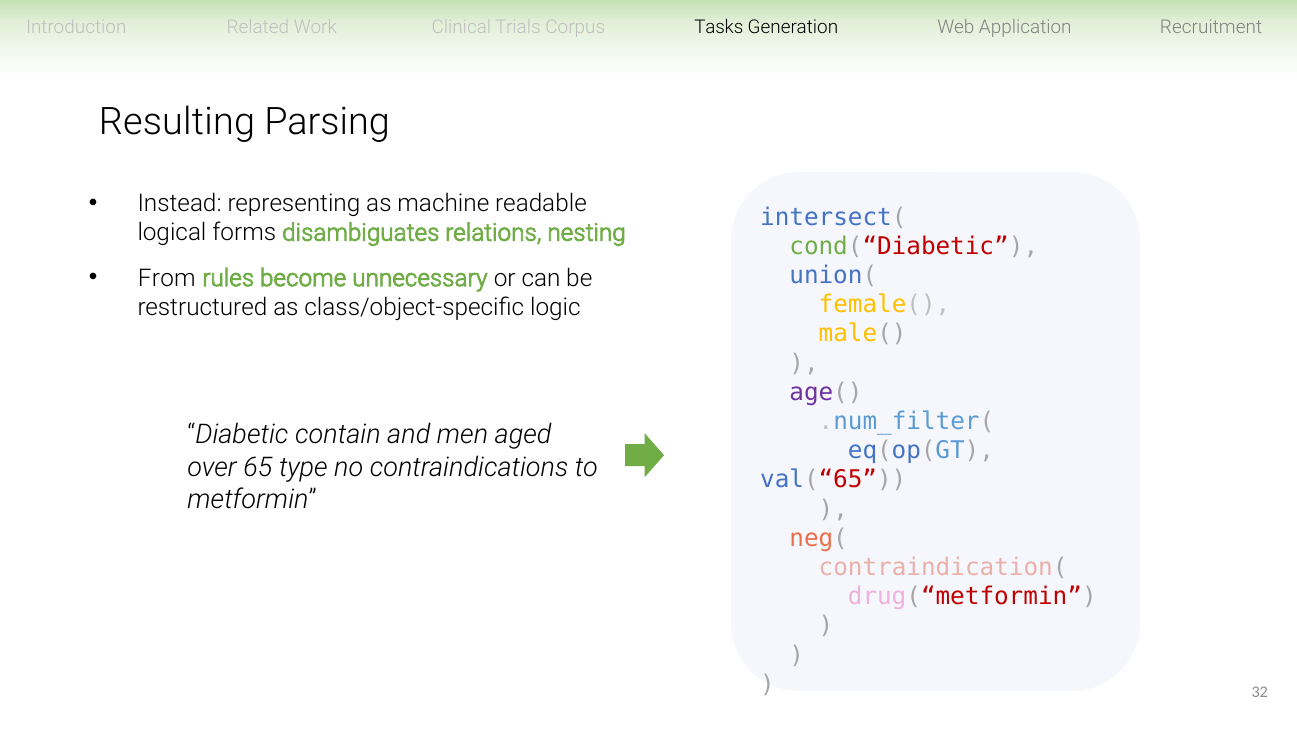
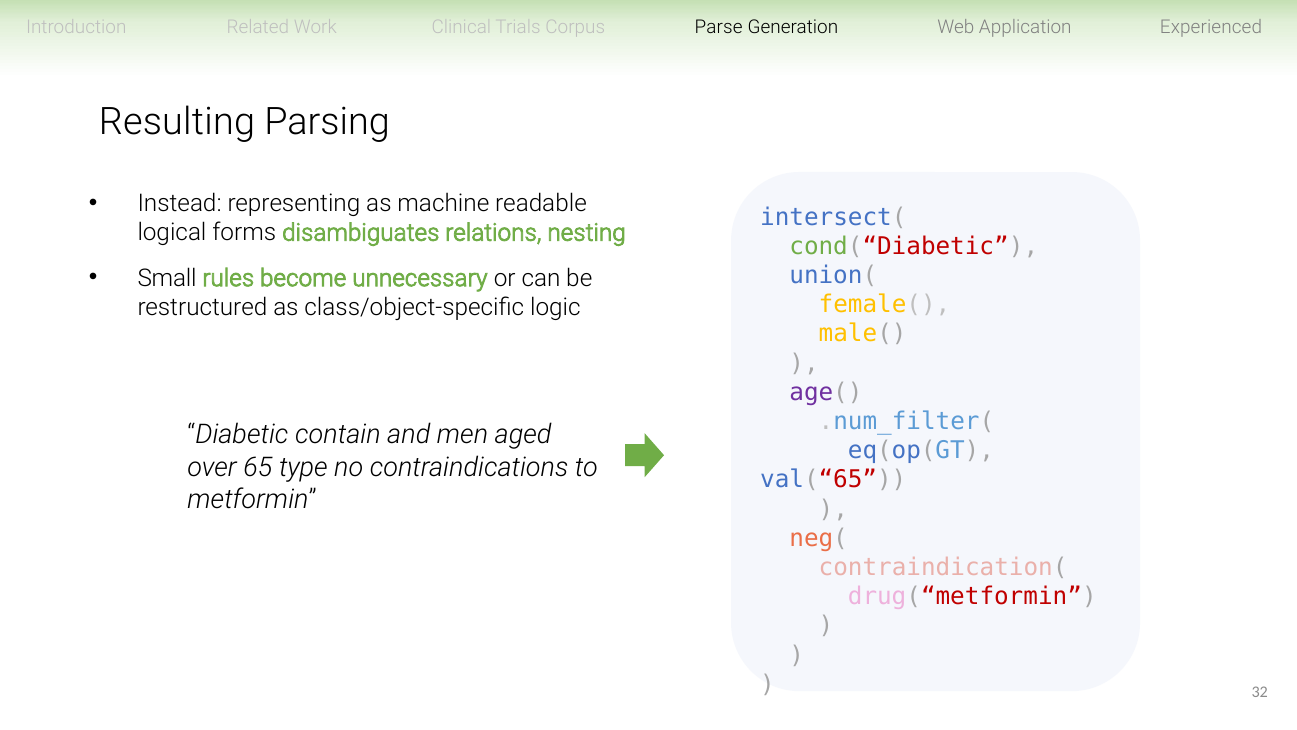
Tasks: Tasks -> Parse
Recruitment: Recruitment -> Experienced
From: From -> Small
